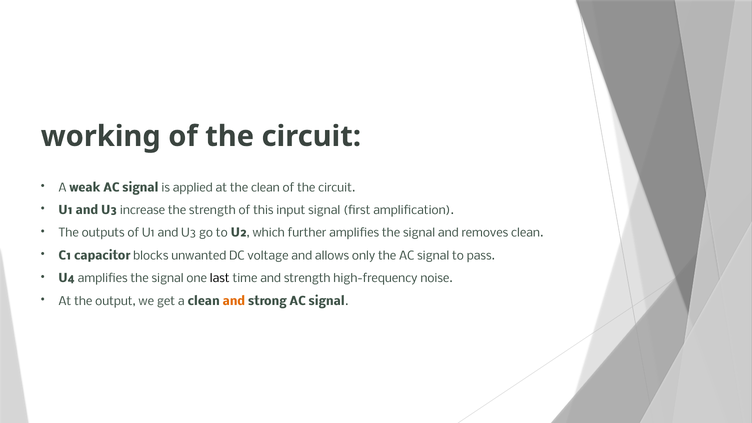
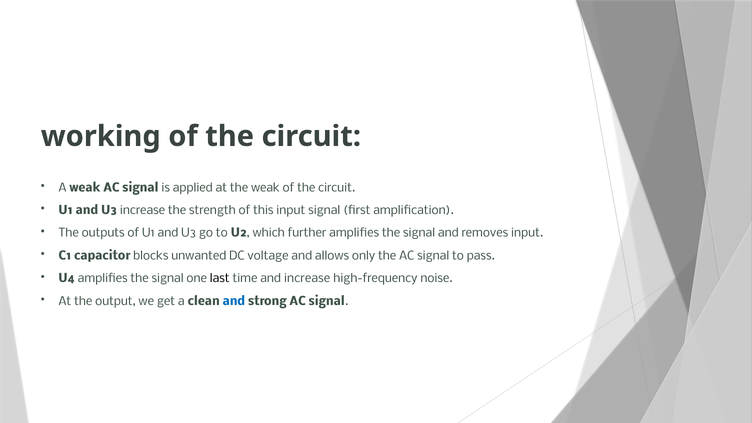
the clean: clean -> weak
removes clean: clean -> input
and strength: strength -> increase
and at (234, 301) colour: orange -> blue
